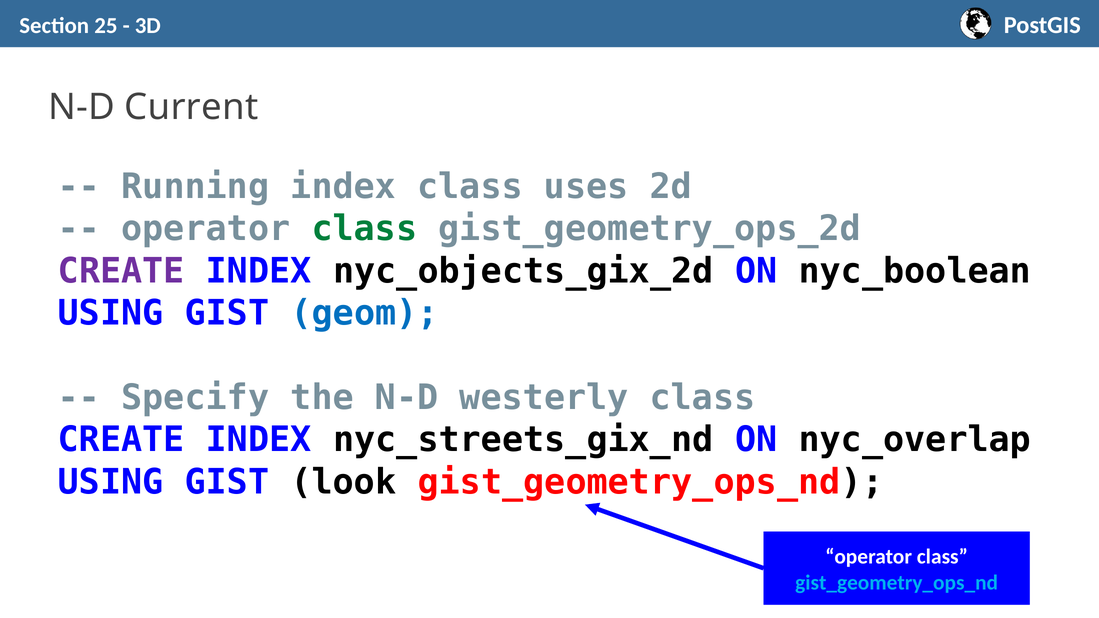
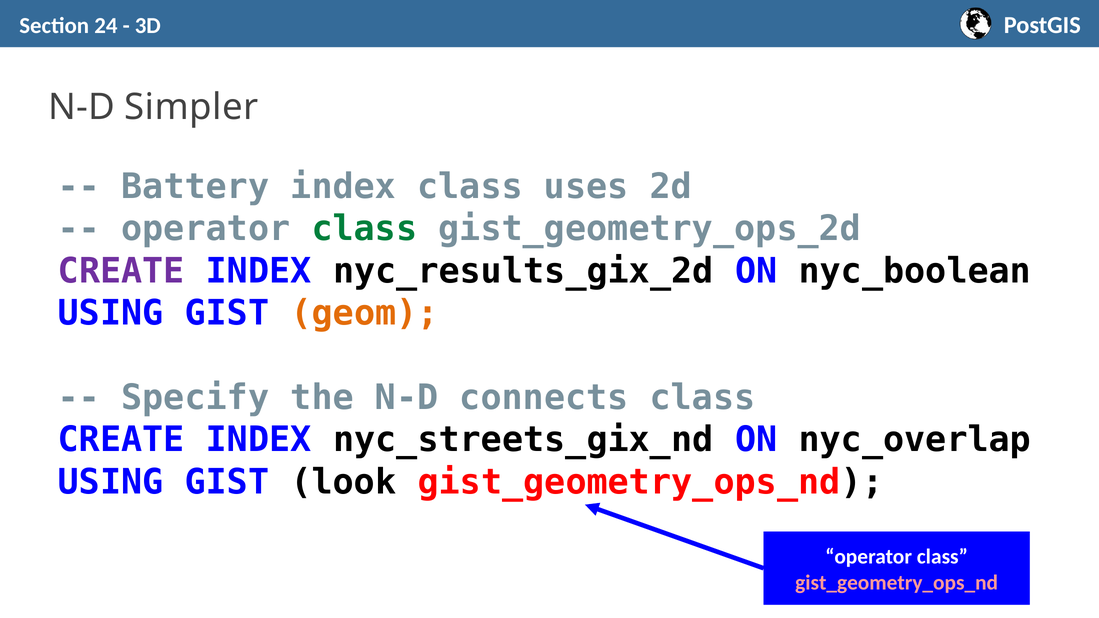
25: 25 -> 24
Current: Current -> Simpler
Running: Running -> Battery
nyc_objects_gix_2d: nyc_objects_gix_2d -> nyc_results_gix_2d
geom colour: blue -> orange
westerly: westerly -> connects
gist_geometry_ops_nd at (897, 583) colour: light blue -> pink
